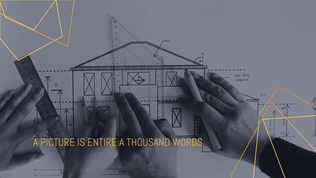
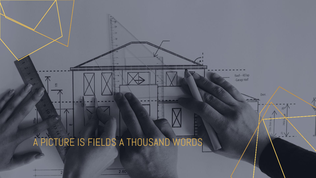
ENTIRE: ENTIRE -> FIELDS
